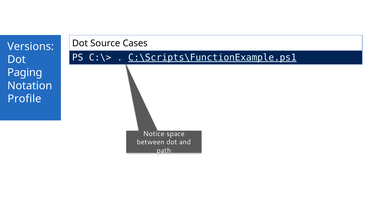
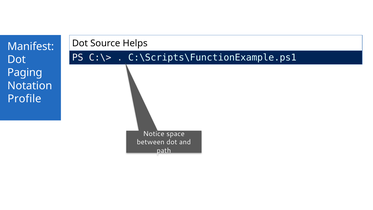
Cases: Cases -> Helps
Versions: Versions -> Manifest
C:\Scripts\FunctionExample.ps1 underline: present -> none
